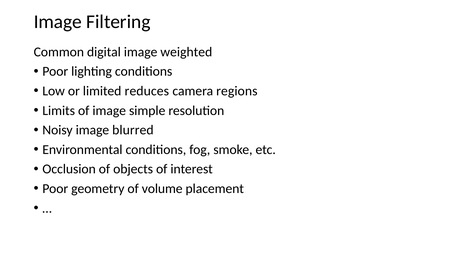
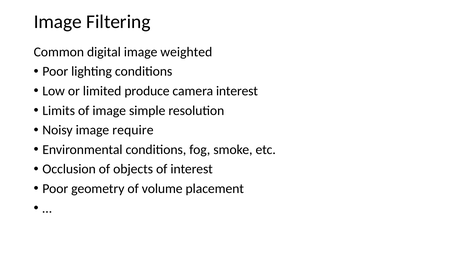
reduces: reduces -> produce
camera regions: regions -> interest
blurred: blurred -> require
